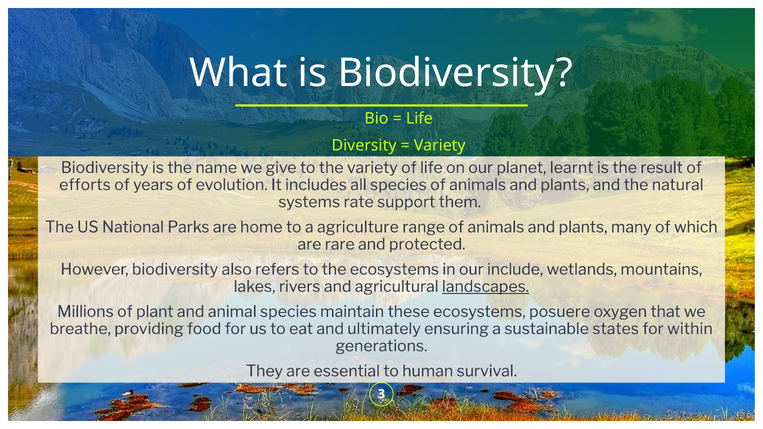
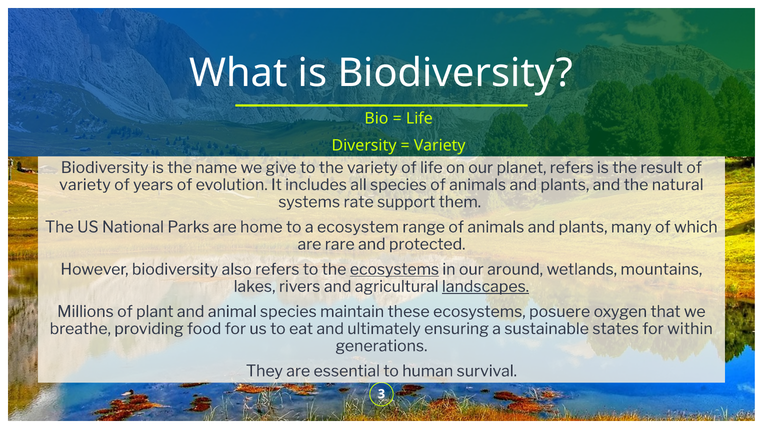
planet learnt: learnt -> refers
efforts at (85, 185): efforts -> variety
agriculture: agriculture -> ecosystem
ecosystems at (394, 270) underline: none -> present
include: include -> around
